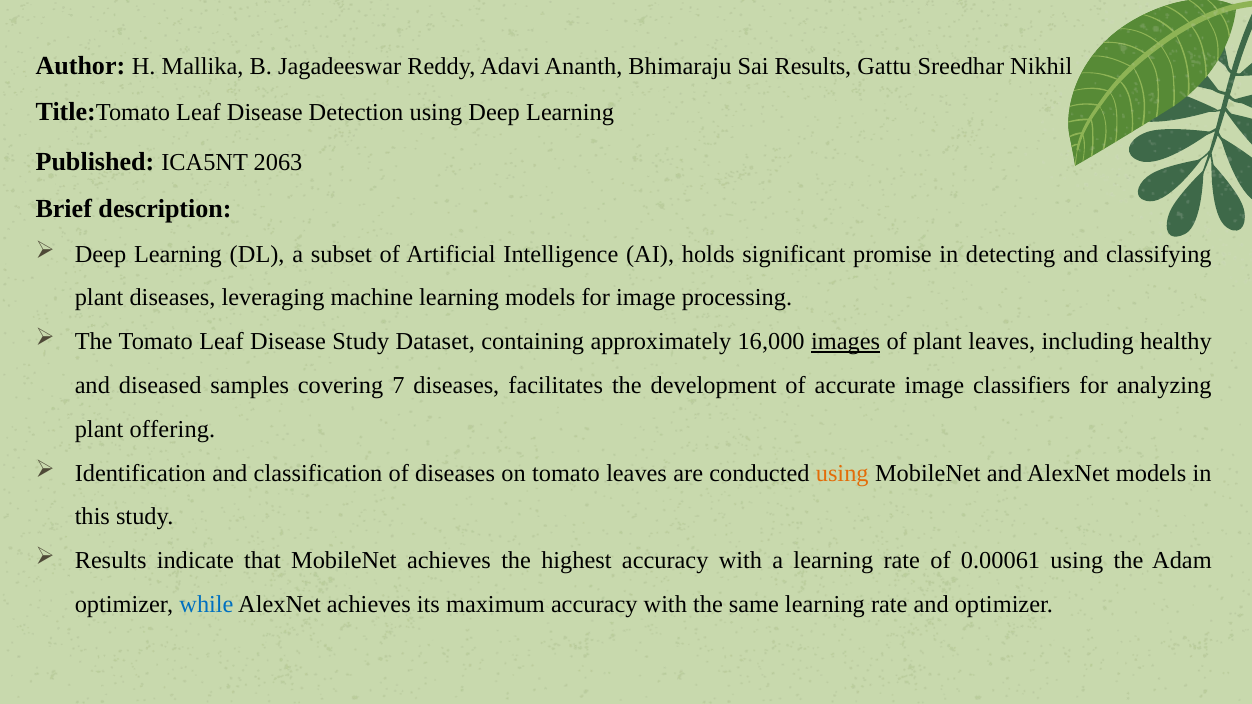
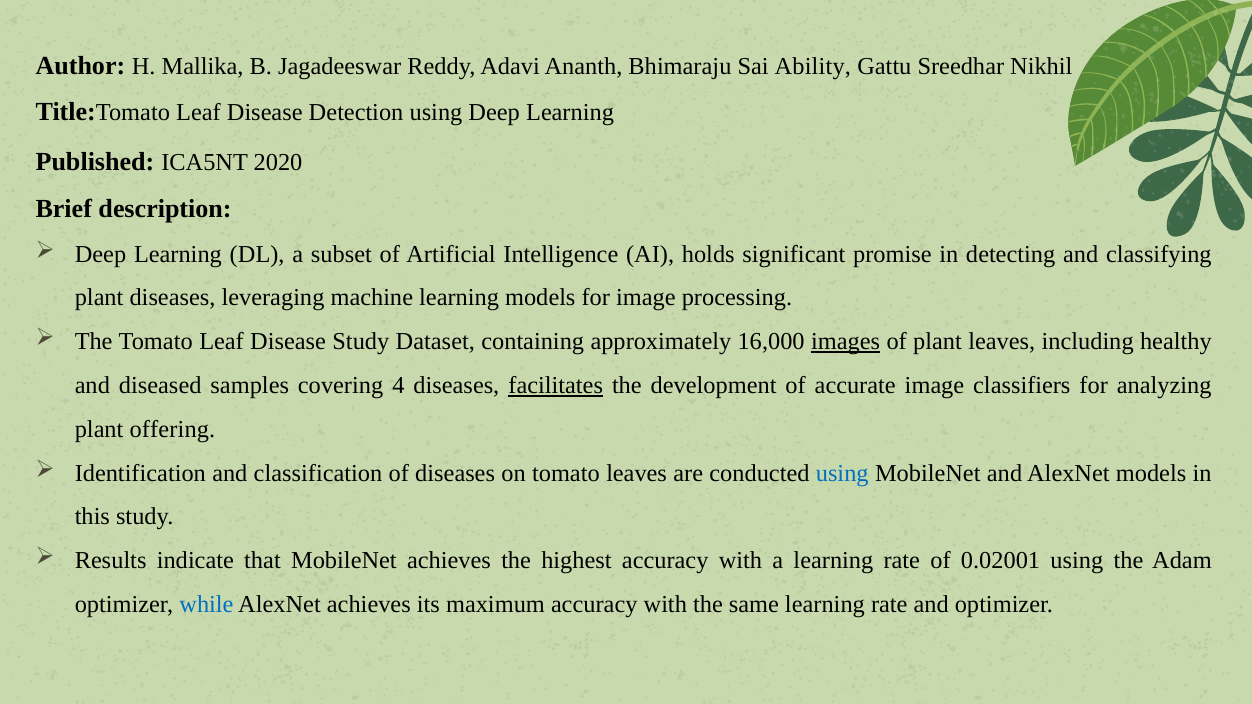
Sai Results: Results -> Ability
2063: 2063 -> 2020
7: 7 -> 4
facilitates underline: none -> present
using at (842, 473) colour: orange -> blue
0.00061: 0.00061 -> 0.02001
